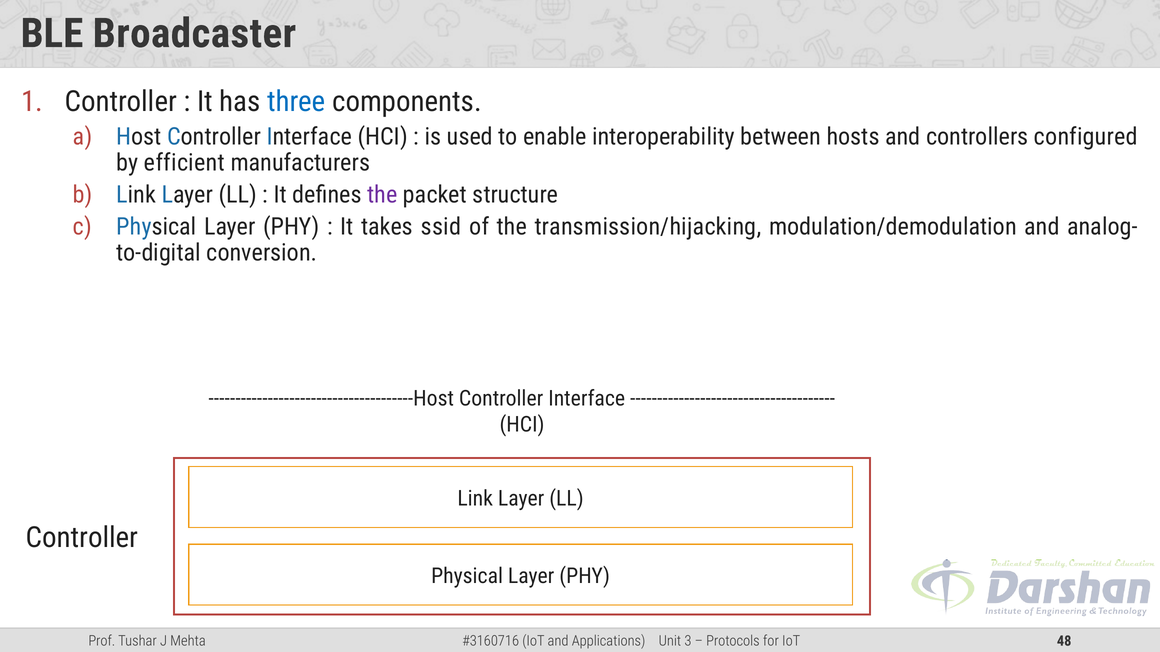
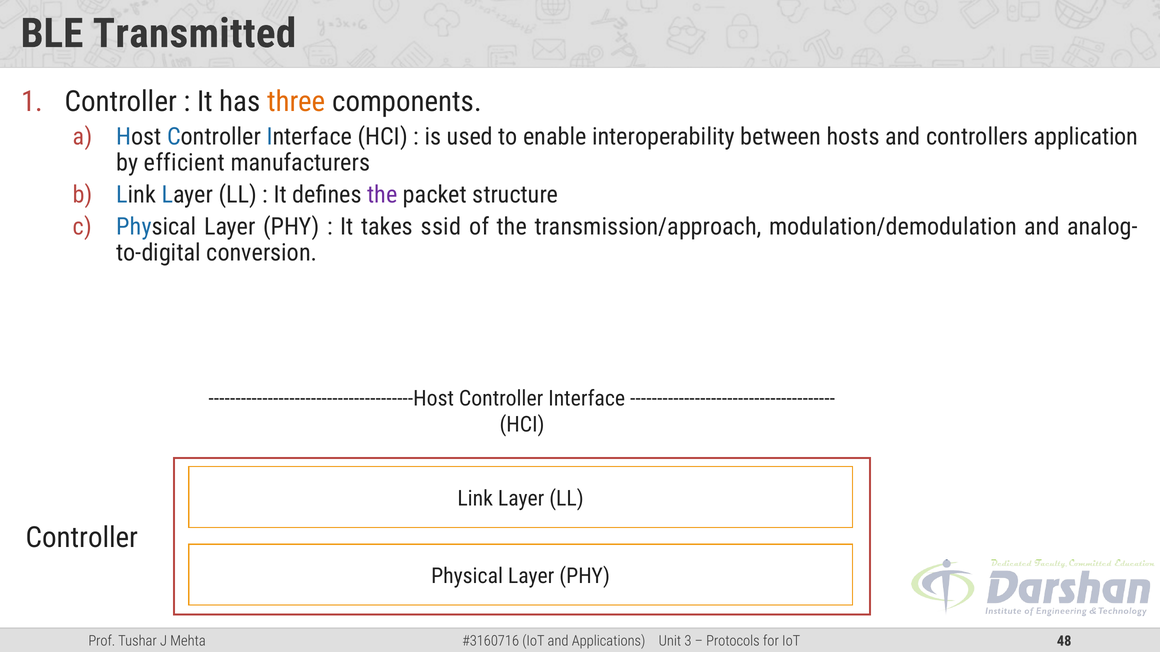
Broadcaster: Broadcaster -> Transmitted
three colour: blue -> orange
configured: configured -> application
transmission/hijacking: transmission/hijacking -> transmission/approach
